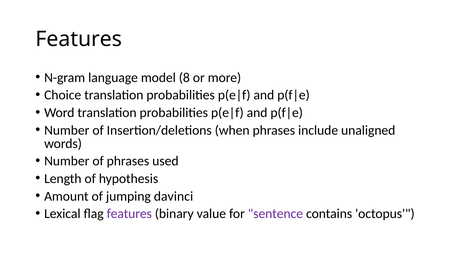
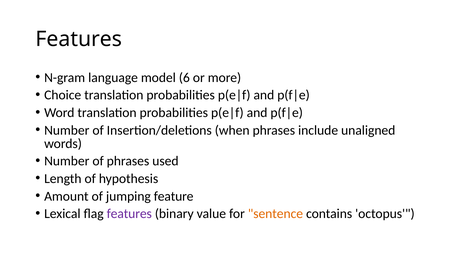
8: 8 -> 6
davinci: davinci -> feature
sentence colour: purple -> orange
